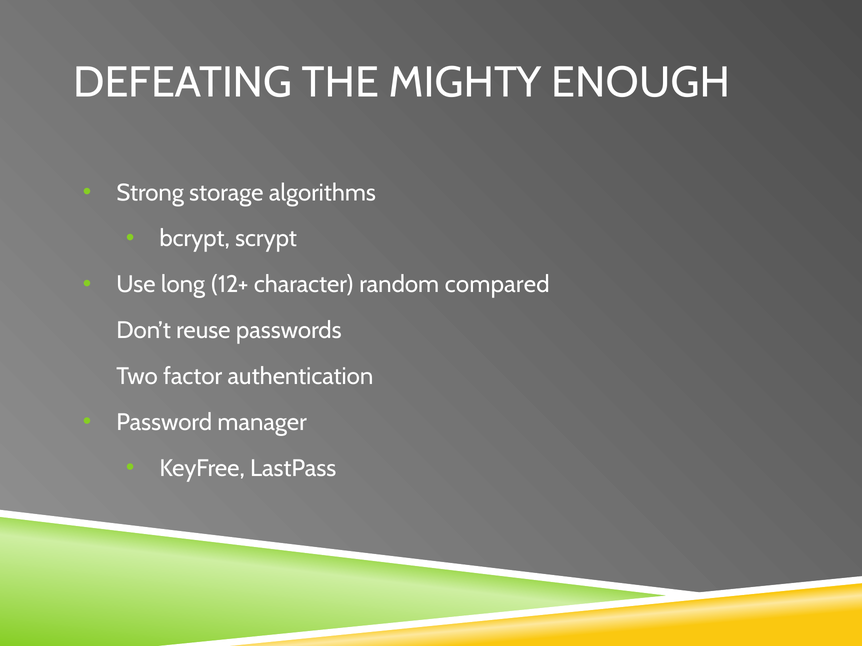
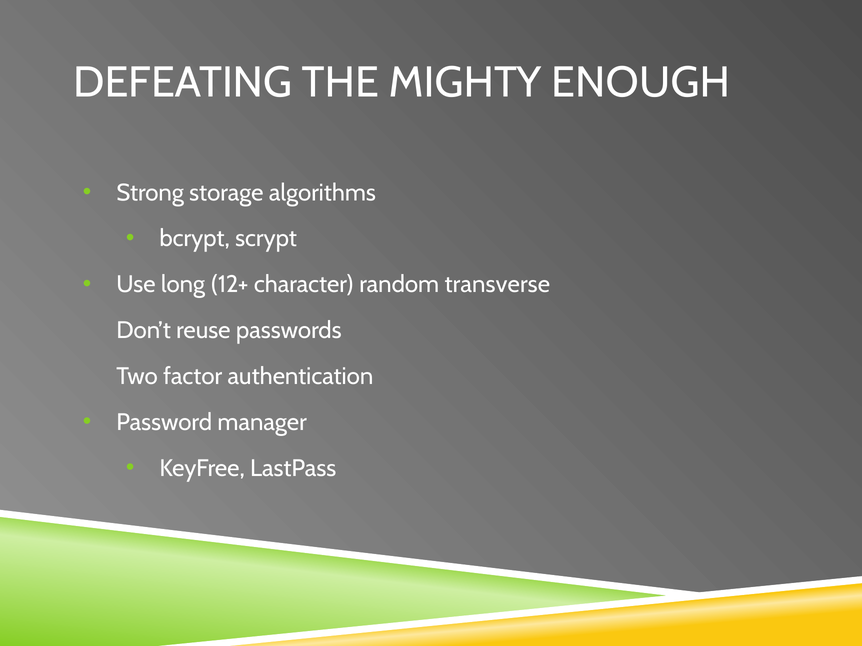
compared: compared -> transverse
